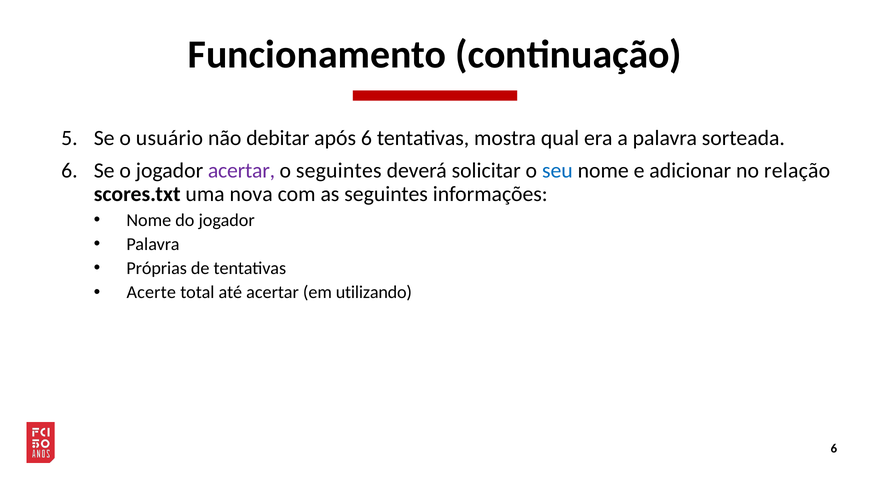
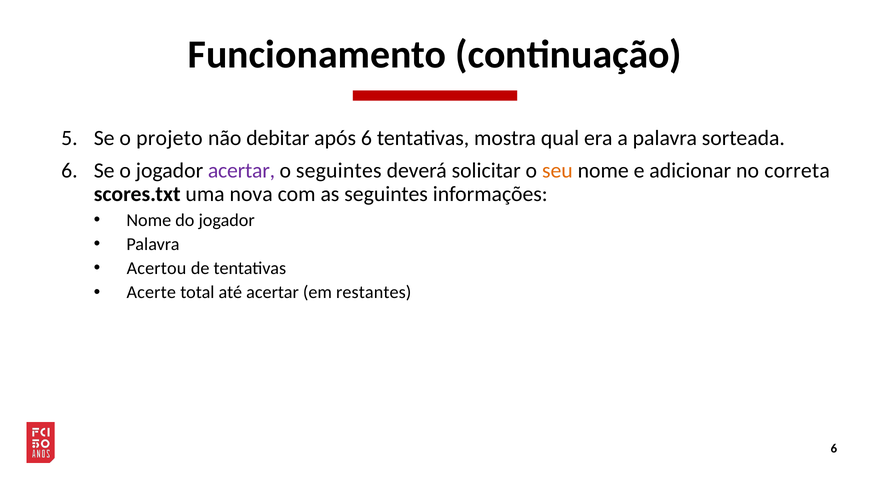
usuário: usuário -> projeto
seu colour: blue -> orange
relação: relação -> correta
Próprias: Próprias -> Acertou
utilizando: utilizando -> restantes
